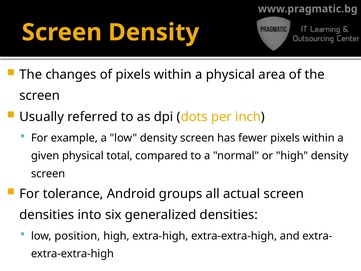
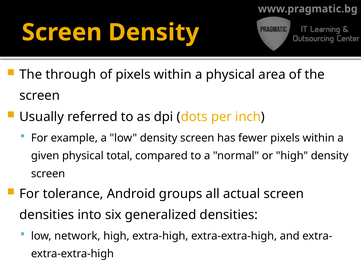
changes: changes -> through
position: position -> network
